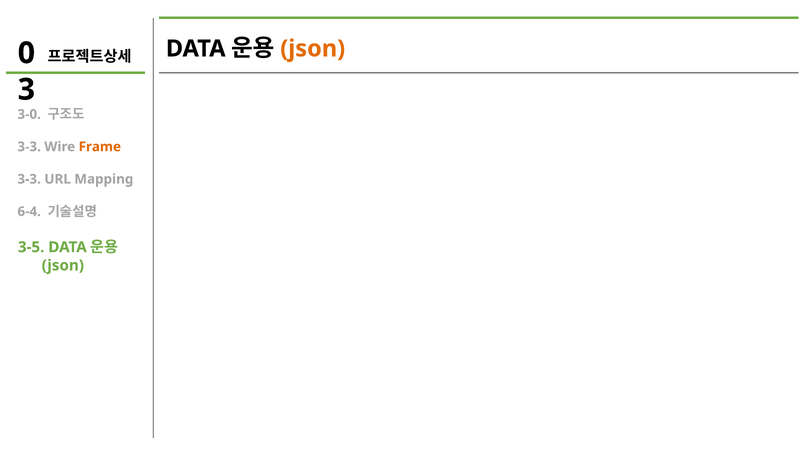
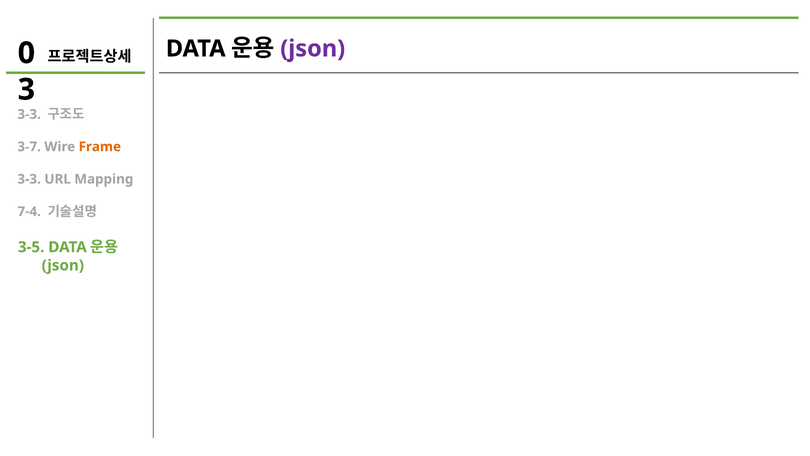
json at (313, 49) colour: orange -> purple
3-0 at (29, 114): 3-0 -> 3-3
3-3 at (29, 147): 3-3 -> 3-7
6-4: 6-4 -> 7-4
